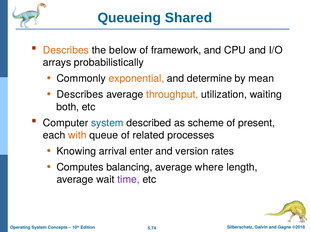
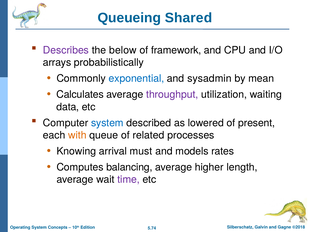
Describes at (66, 50) colour: orange -> purple
exponential colour: orange -> blue
determine: determine -> sysadmin
Describes at (80, 95): Describes -> Calculates
throughput colour: orange -> purple
both: both -> data
scheme: scheme -> lowered
enter: enter -> must
version: version -> models
where: where -> higher
